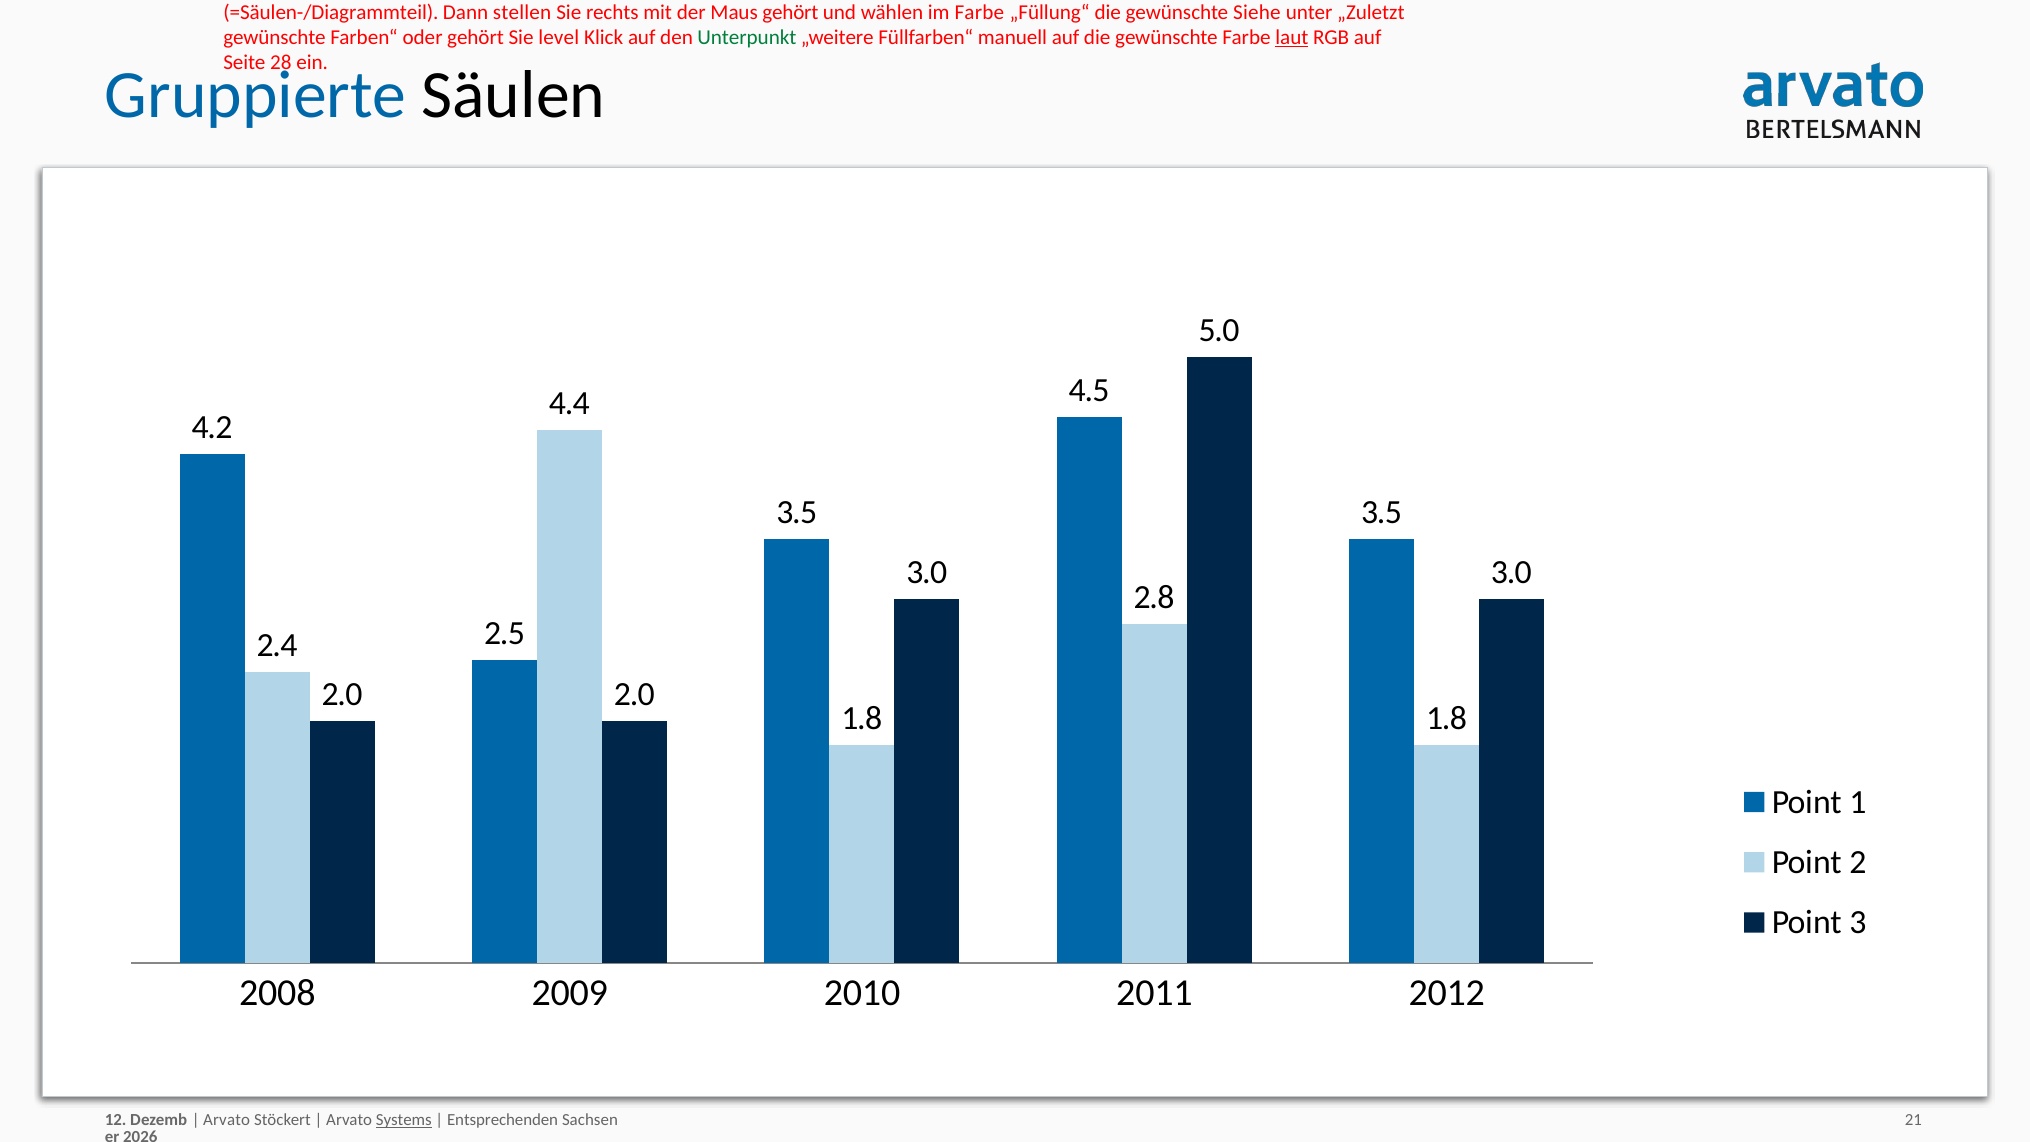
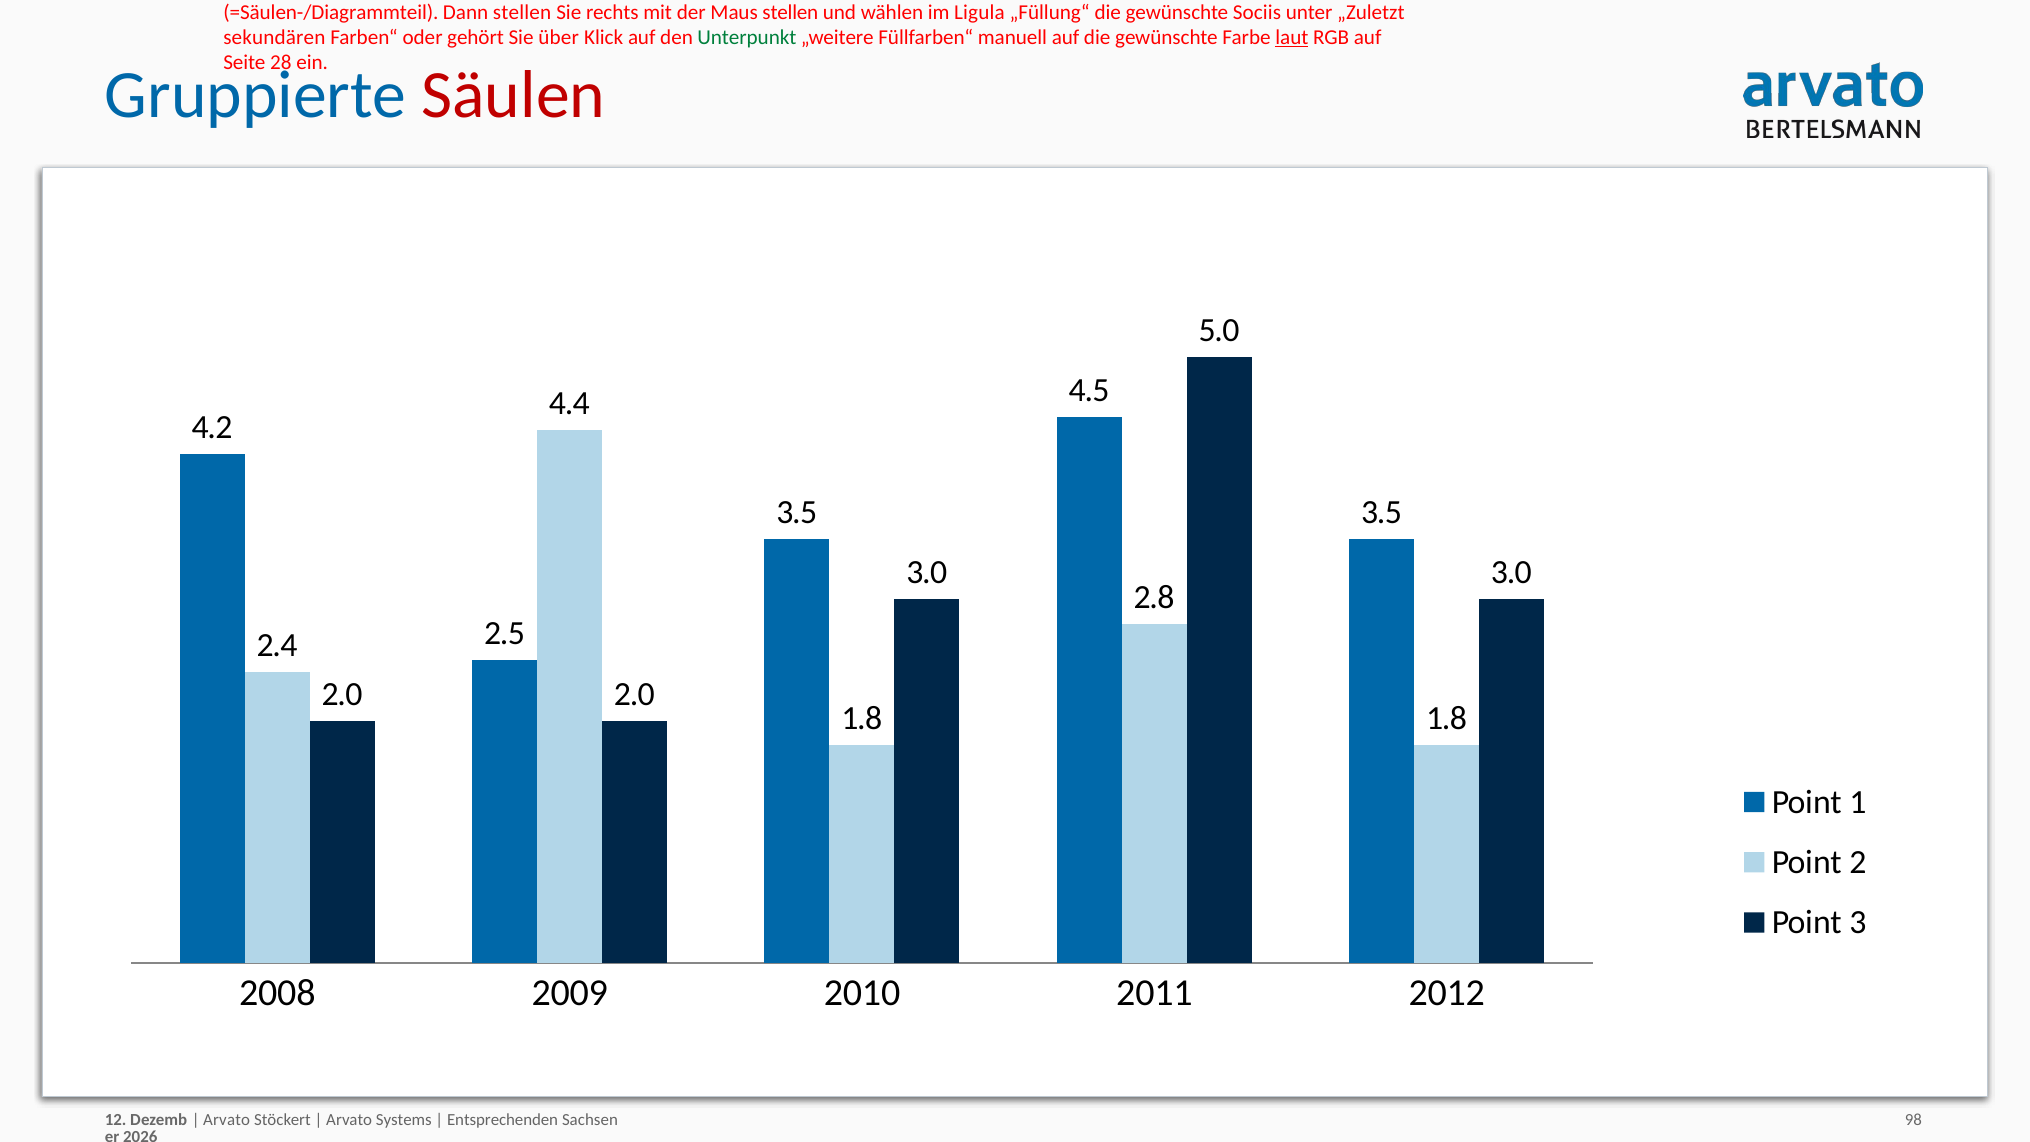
Maus gehört: gehört -> stellen
im Farbe: Farbe -> Ligula
gewünschte Siehe: Siehe -> Sociis
gewünschte at (275, 37): gewünschte -> sekundären
level: level -> über
Säulen colour: black -> red
Systems underline: present -> none
21: 21 -> 98
